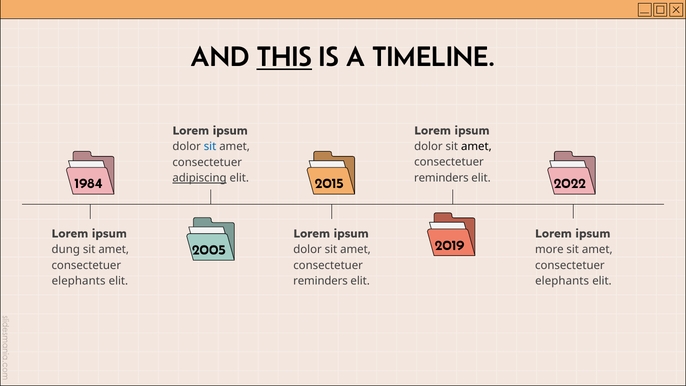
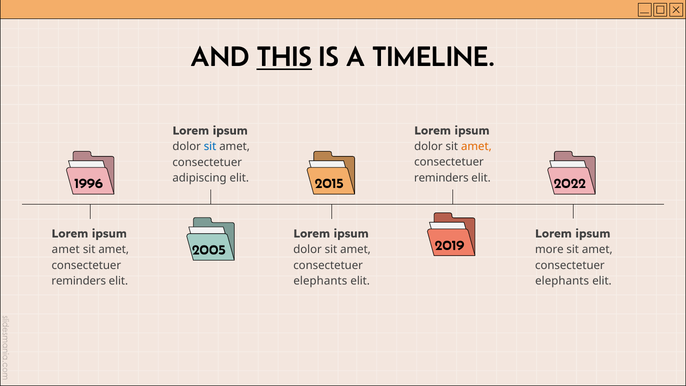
amet at (476, 146) colour: black -> orange
adipiscing underline: present -> none
1984: 1984 -> 1996
dung at (66, 249): dung -> amet
elephants at (79, 281): elephants -> reminders
reminders at (320, 281): reminders -> elephants
